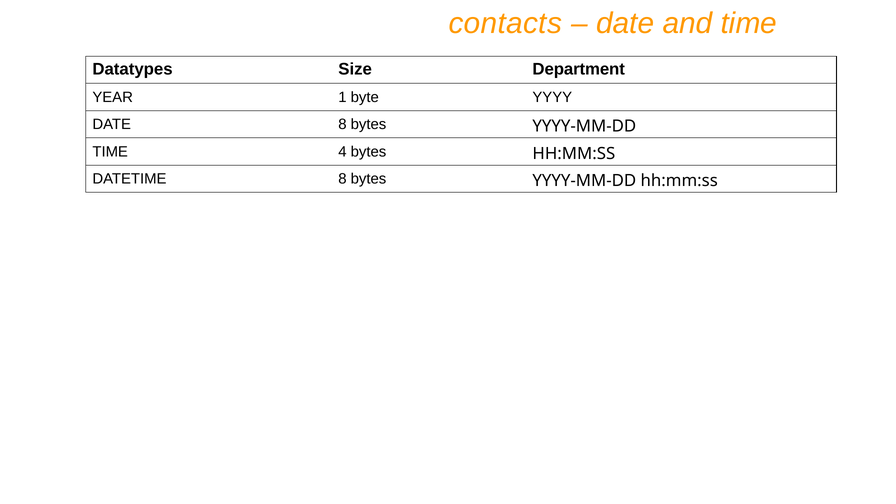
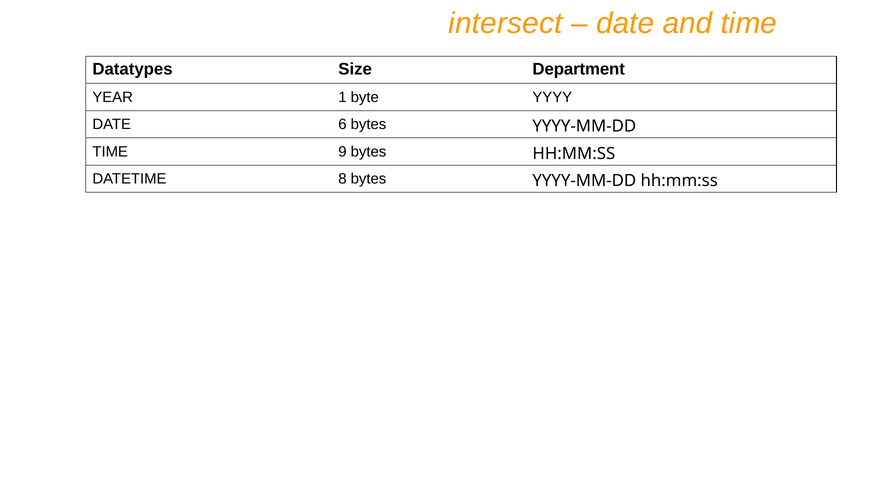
contacts: contacts -> intersect
DATE 8: 8 -> 6
4: 4 -> 9
